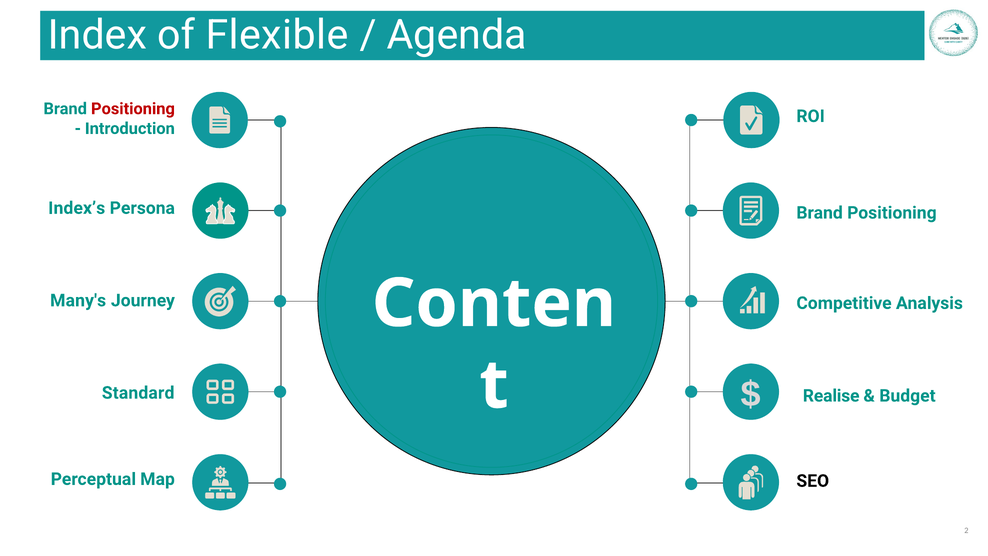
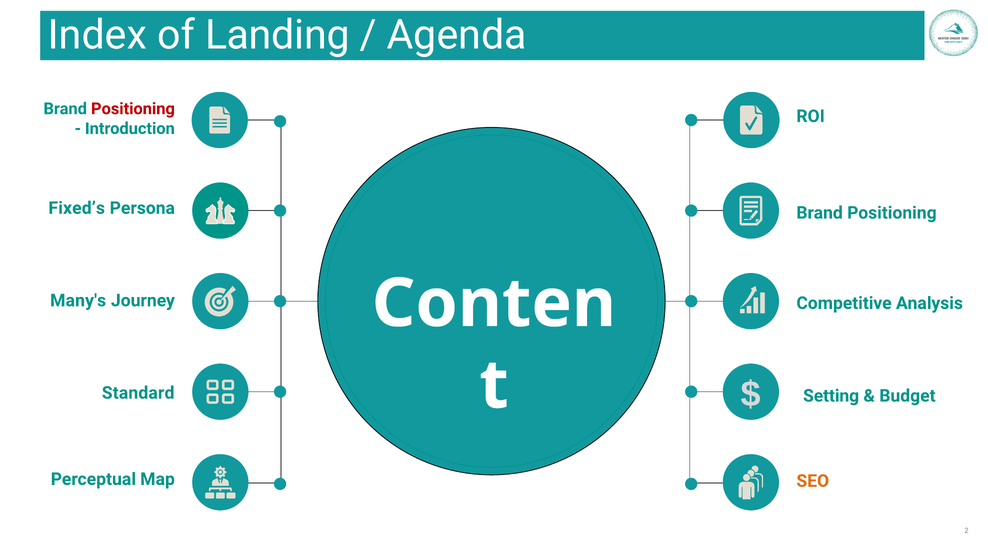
Flexible: Flexible -> Landing
Index’s: Index’s -> Fixed’s
Realise: Realise -> Setting
SEO colour: black -> orange
